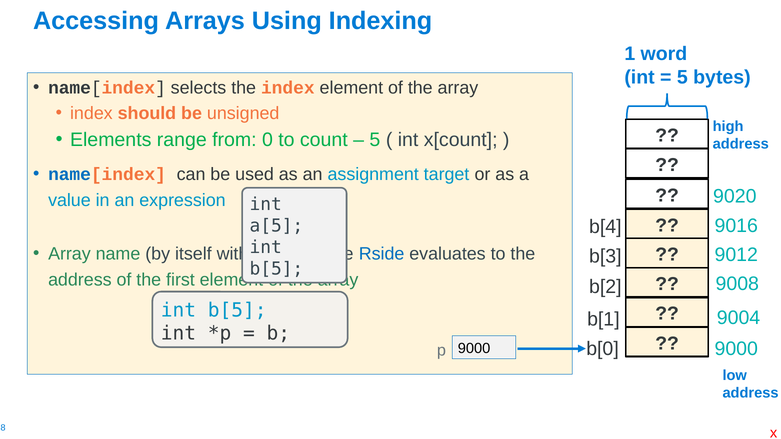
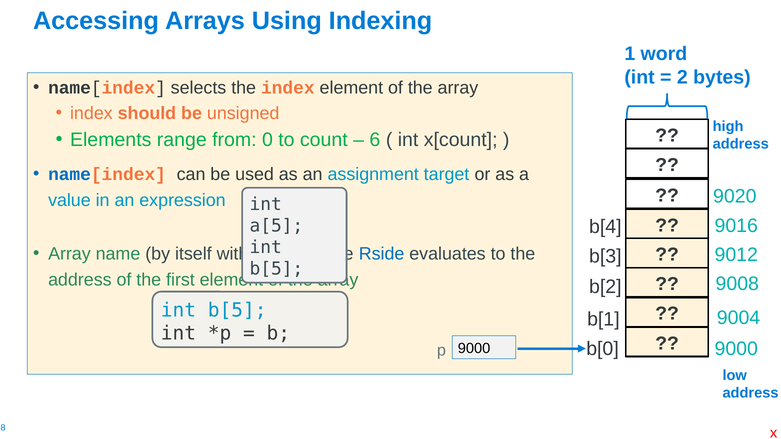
5 at (682, 78): 5 -> 2
5 at (375, 140): 5 -> 6
